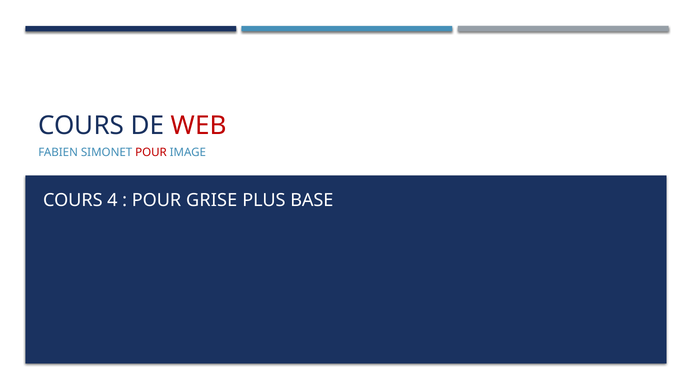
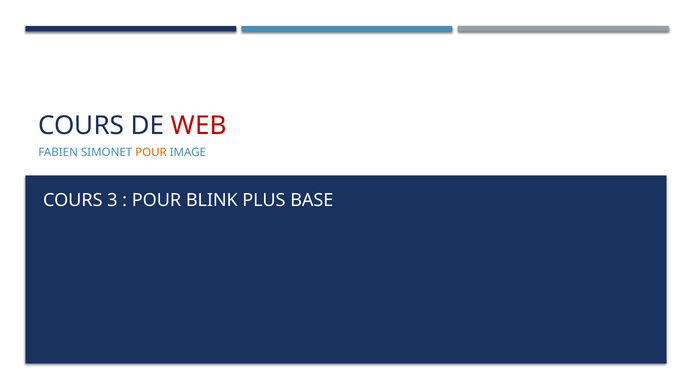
POUR at (151, 152) colour: red -> orange
4: 4 -> 3
GRISE: GRISE -> BLINK
